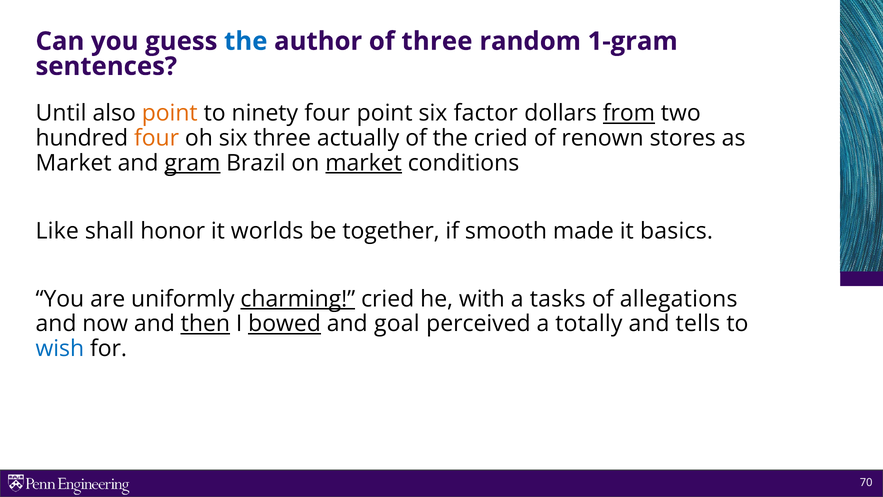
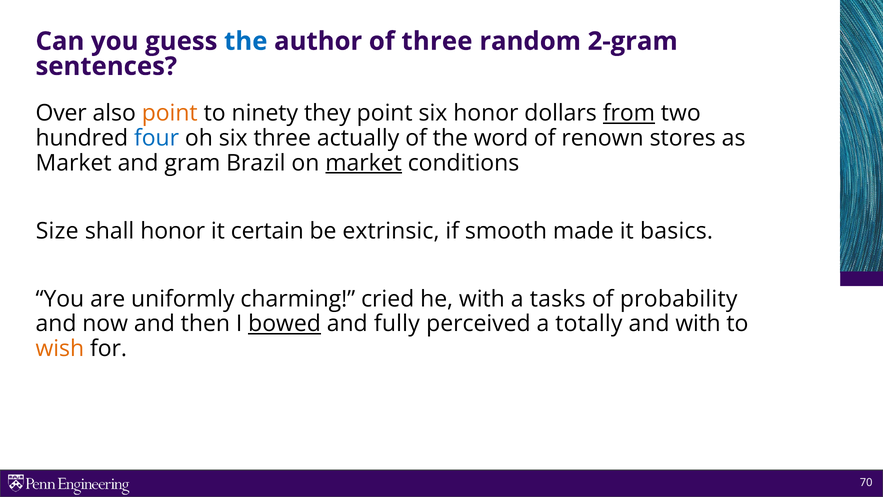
1-gram: 1-gram -> 2-gram
Until: Until -> Over
ninety four: four -> they
six factor: factor -> honor
four at (157, 138) colour: orange -> blue
the cried: cried -> word
gram underline: present -> none
Like: Like -> Size
worlds: worlds -> certain
together: together -> extrinsic
charming underline: present -> none
allegations: allegations -> probability
then underline: present -> none
goal: goal -> fully
and tells: tells -> with
wish colour: blue -> orange
